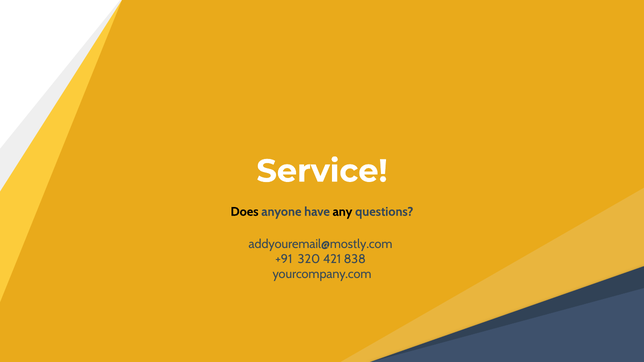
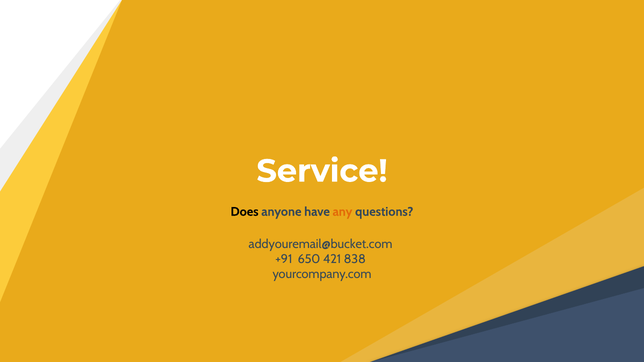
any colour: black -> orange
addyouremail@mostly.com: addyouremail@mostly.com -> addyouremail@bucket.com
320: 320 -> 650
